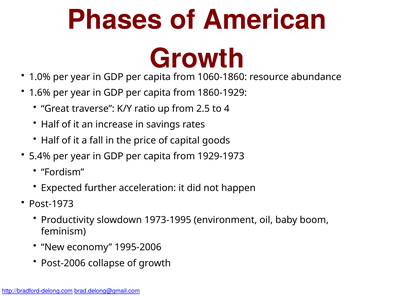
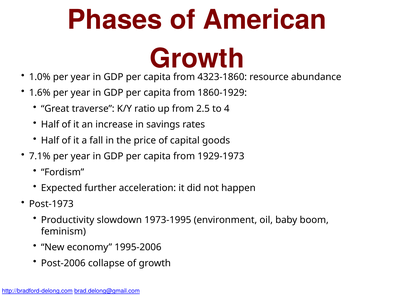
1060-1860: 1060-1860 -> 4323-1860
5.4%: 5.4% -> 7.1%
